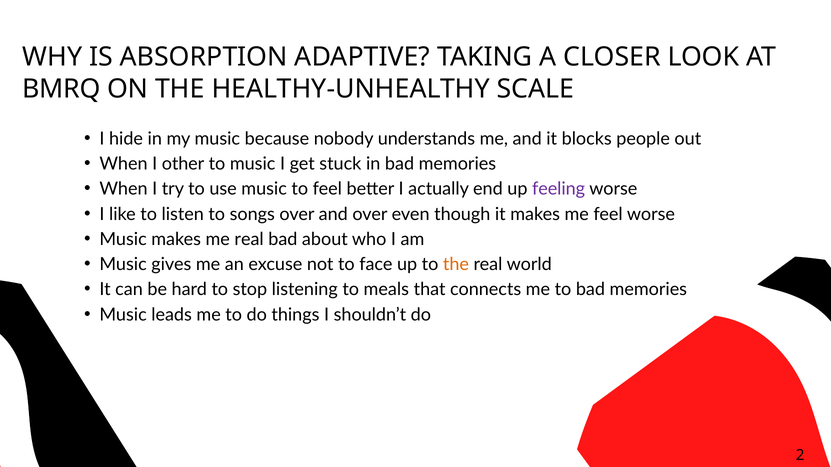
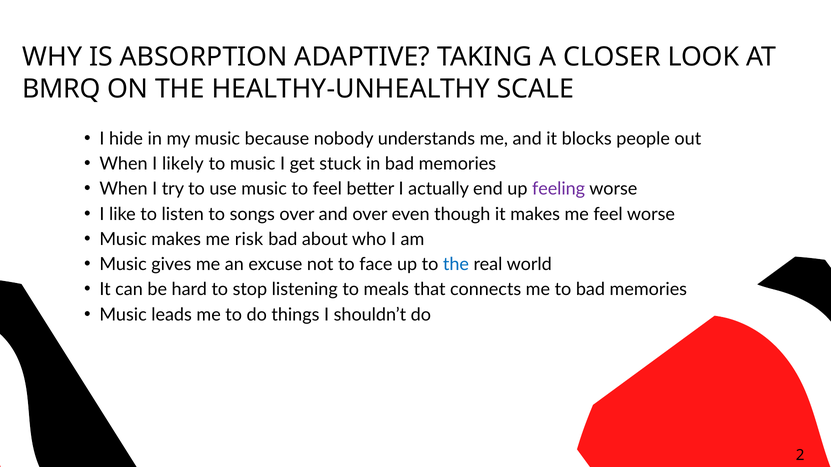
other: other -> likely
me real: real -> risk
the at (456, 265) colour: orange -> blue
